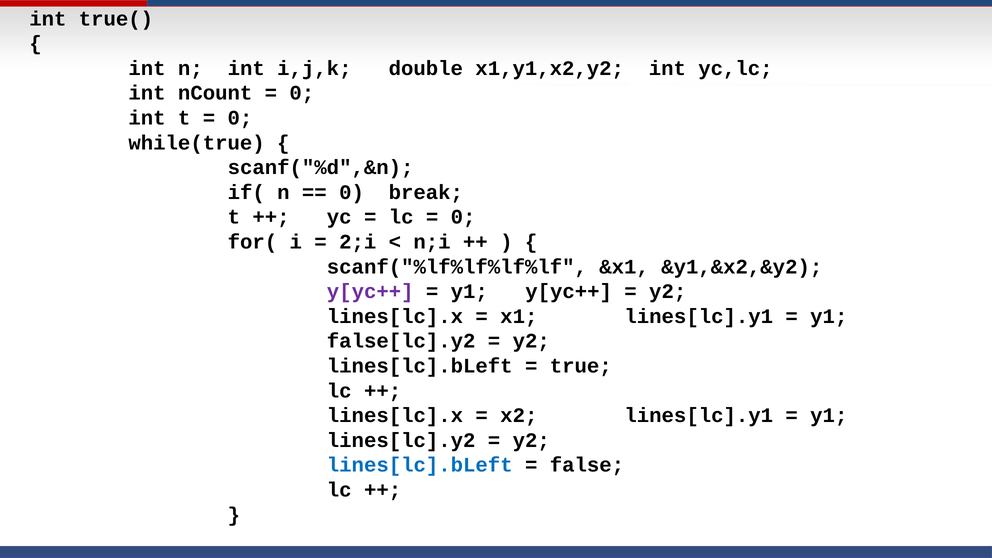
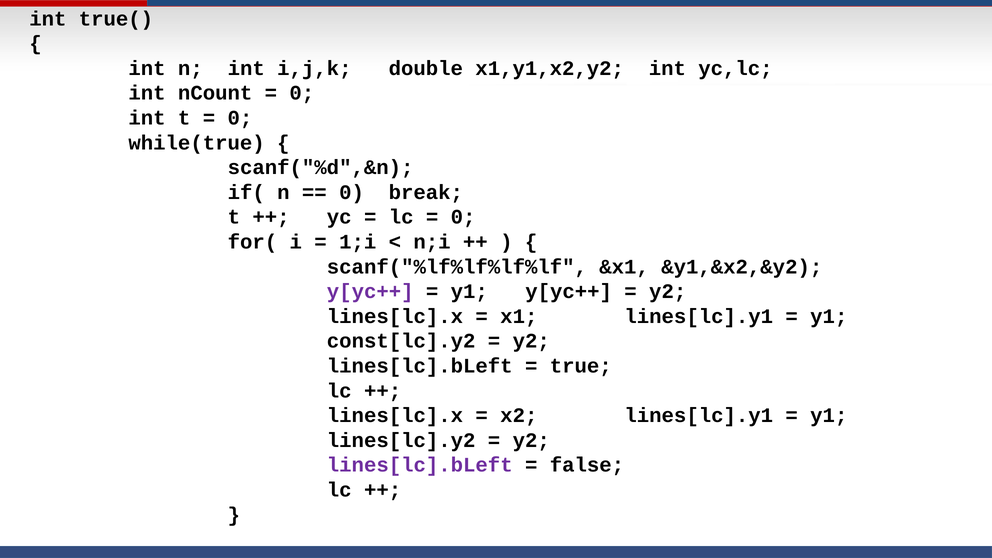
2;i: 2;i -> 1;i
false[lc].y2: false[lc].y2 -> const[lc].y2
lines[lc].bLeft at (420, 465) colour: blue -> purple
